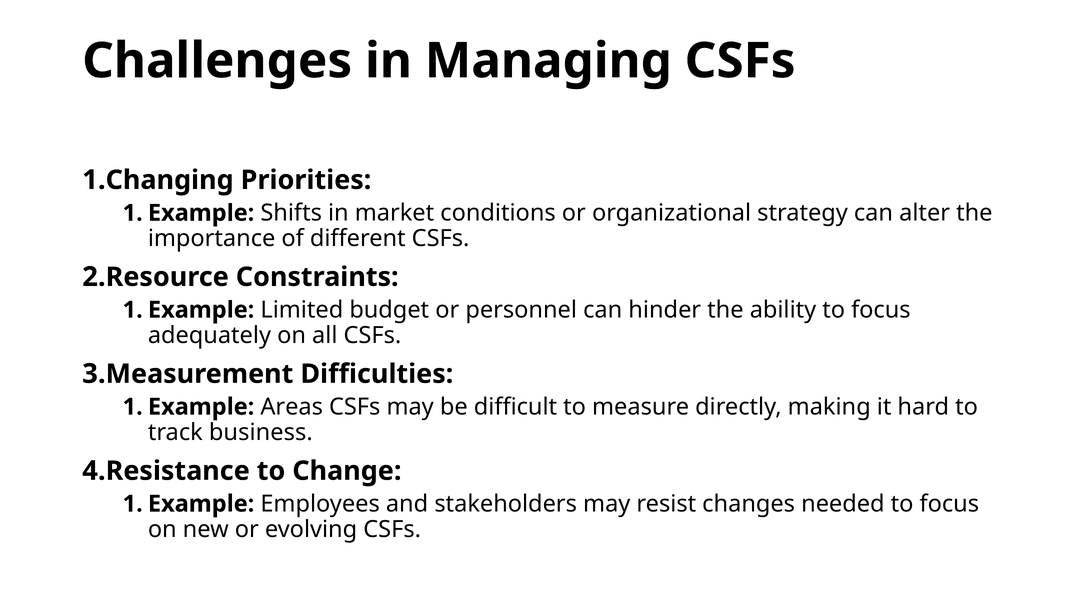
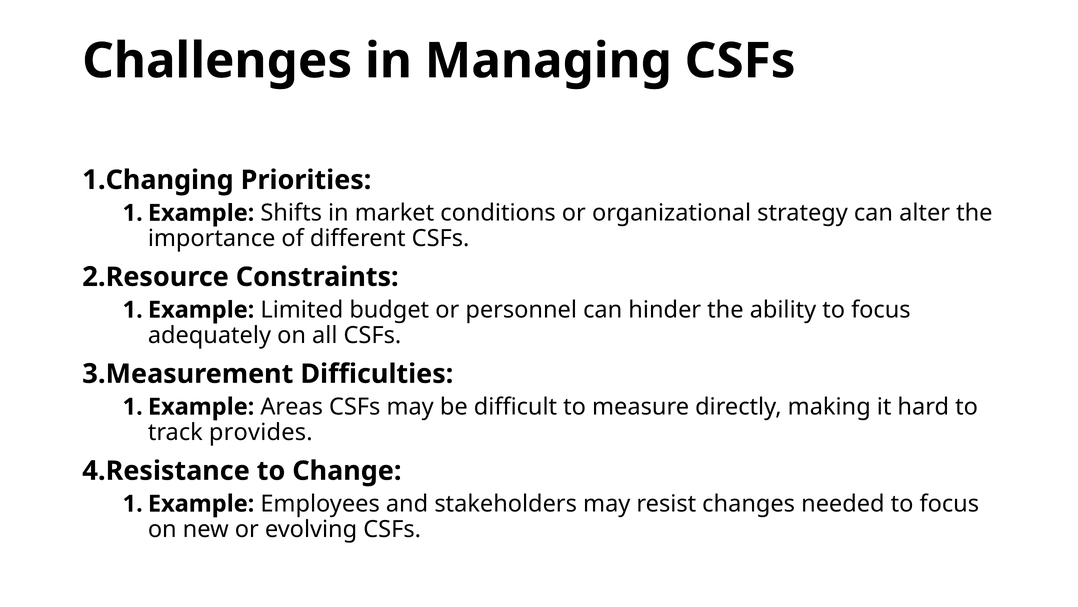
business: business -> provides
